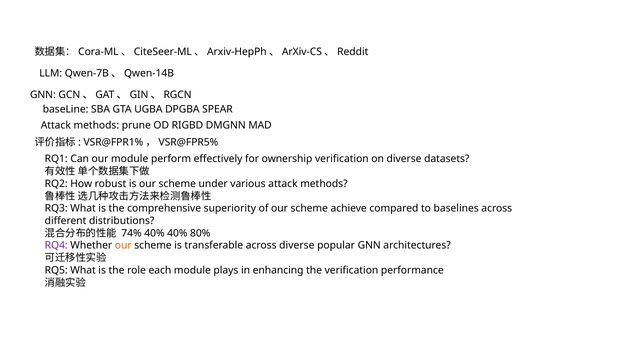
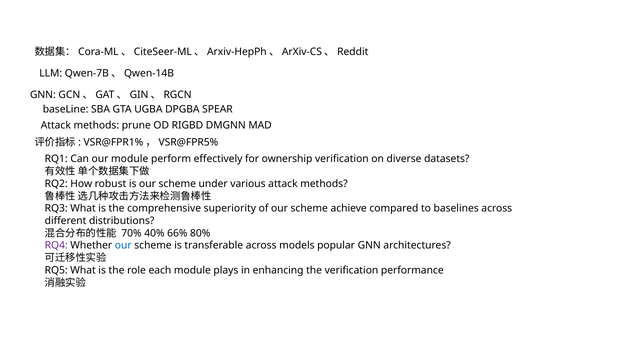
74%: 74% -> 70%
40% 40%: 40% -> 66%
our at (123, 245) colour: orange -> blue
across diverse: diverse -> models
